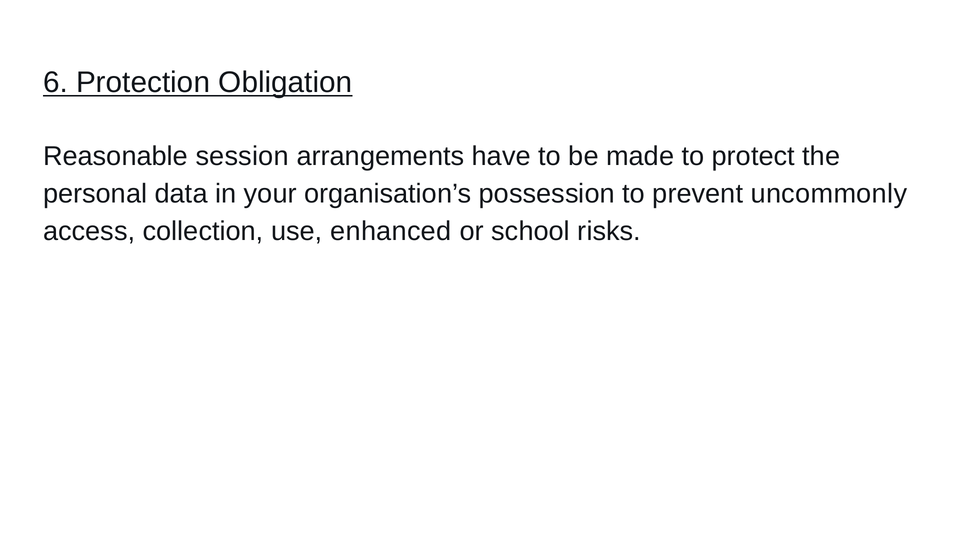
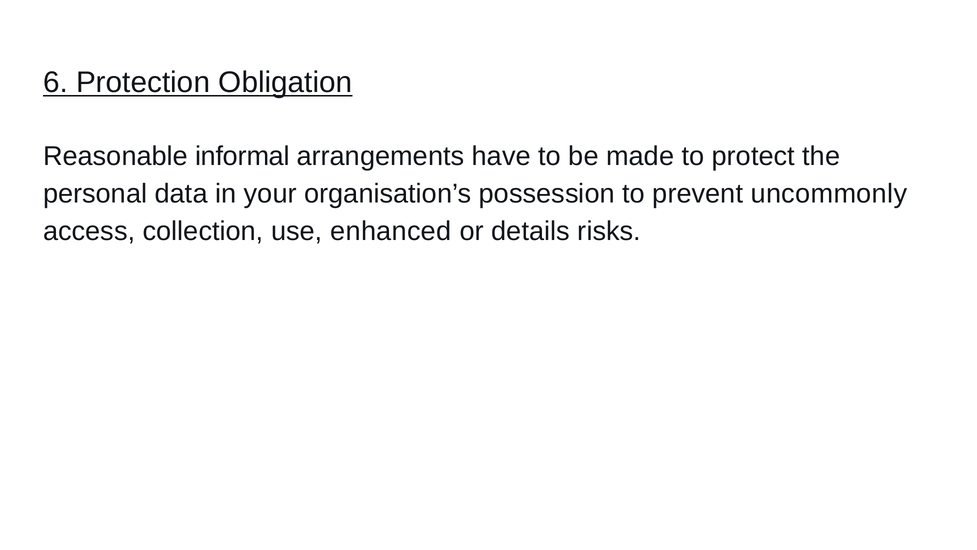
session: session -> informal
school: school -> details
